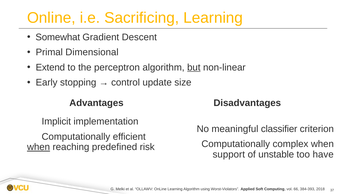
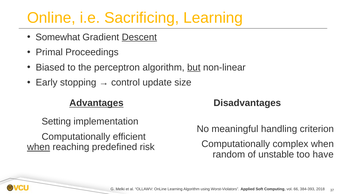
Descent underline: none -> present
Dimensional: Dimensional -> Proceedings
Extend: Extend -> Biased
Advantages underline: none -> present
Implicit: Implicit -> Setting
classifier: classifier -> handling
support: support -> random
